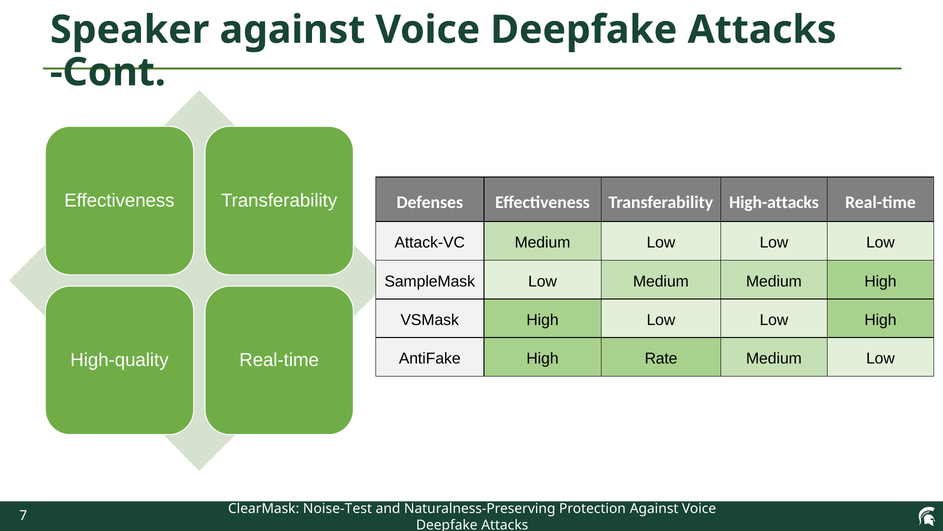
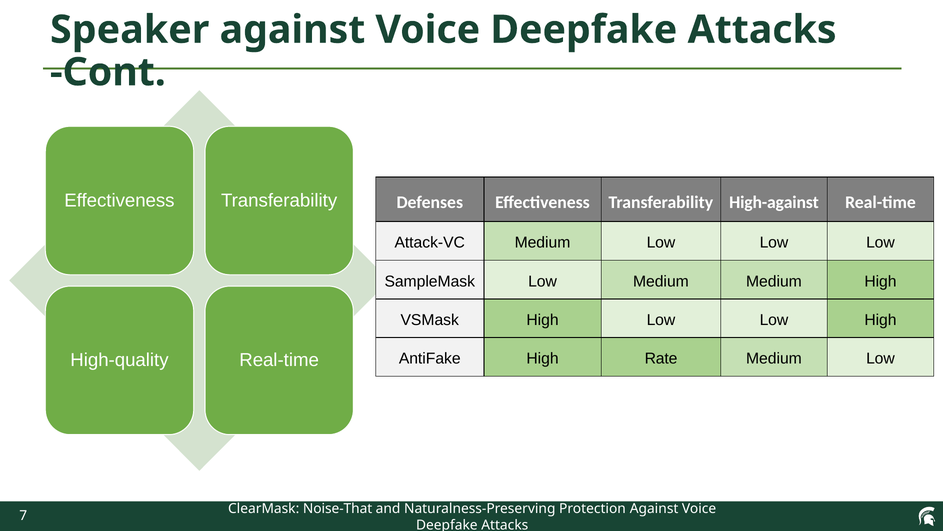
High-attacks: High-attacks -> High-against
Noise-Test: Noise-Test -> Noise-That
